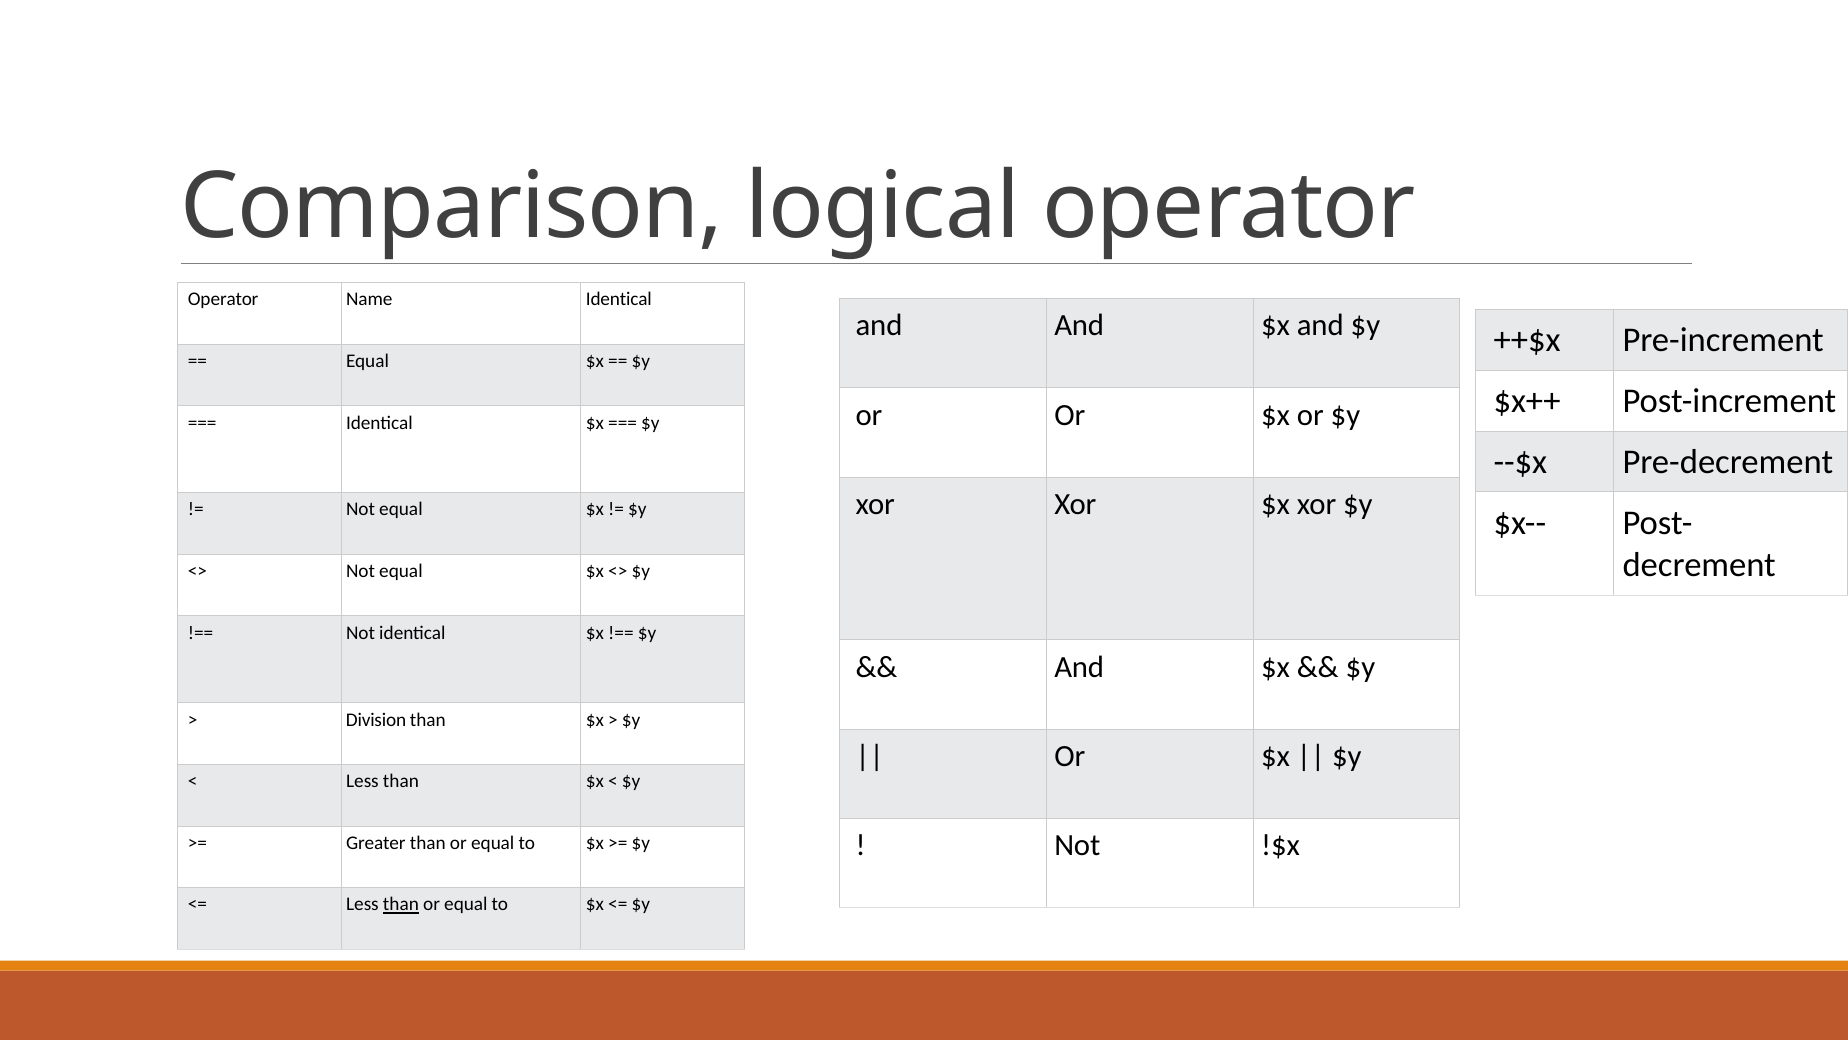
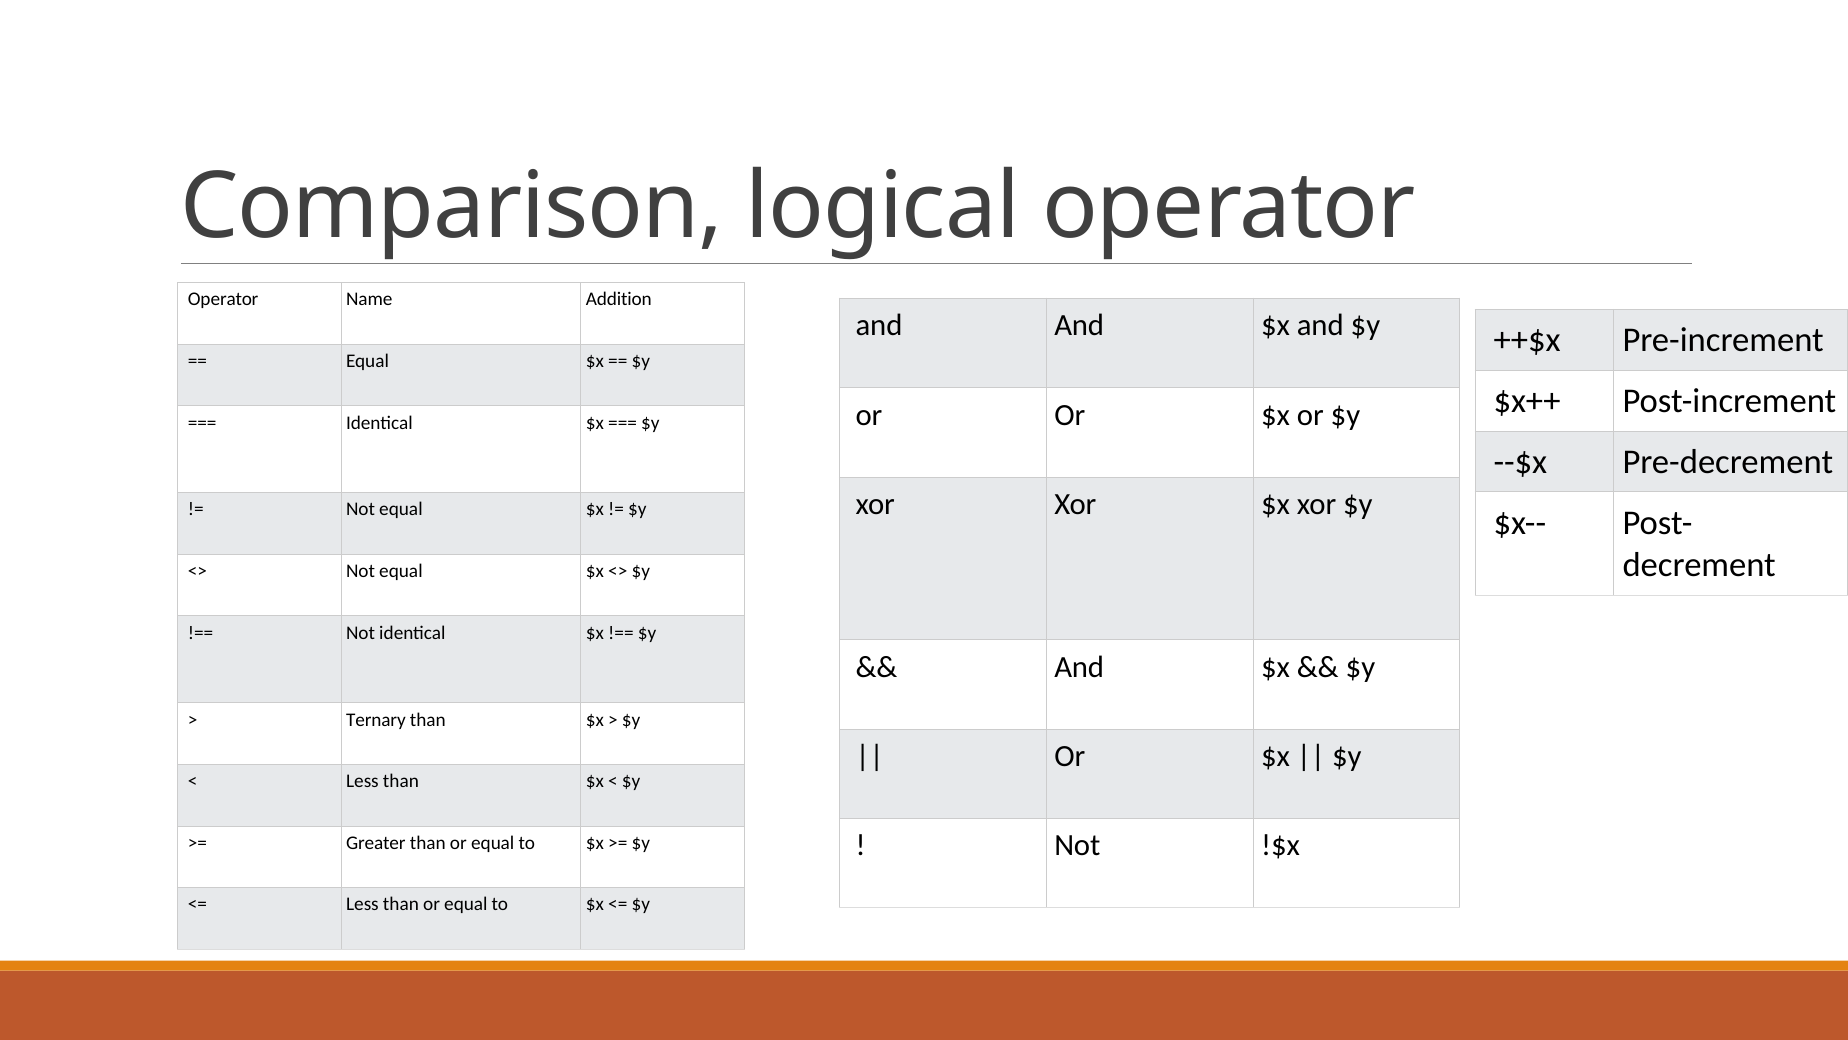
Name Identical: Identical -> Addition
Division: Division -> Ternary
than at (401, 904) underline: present -> none
